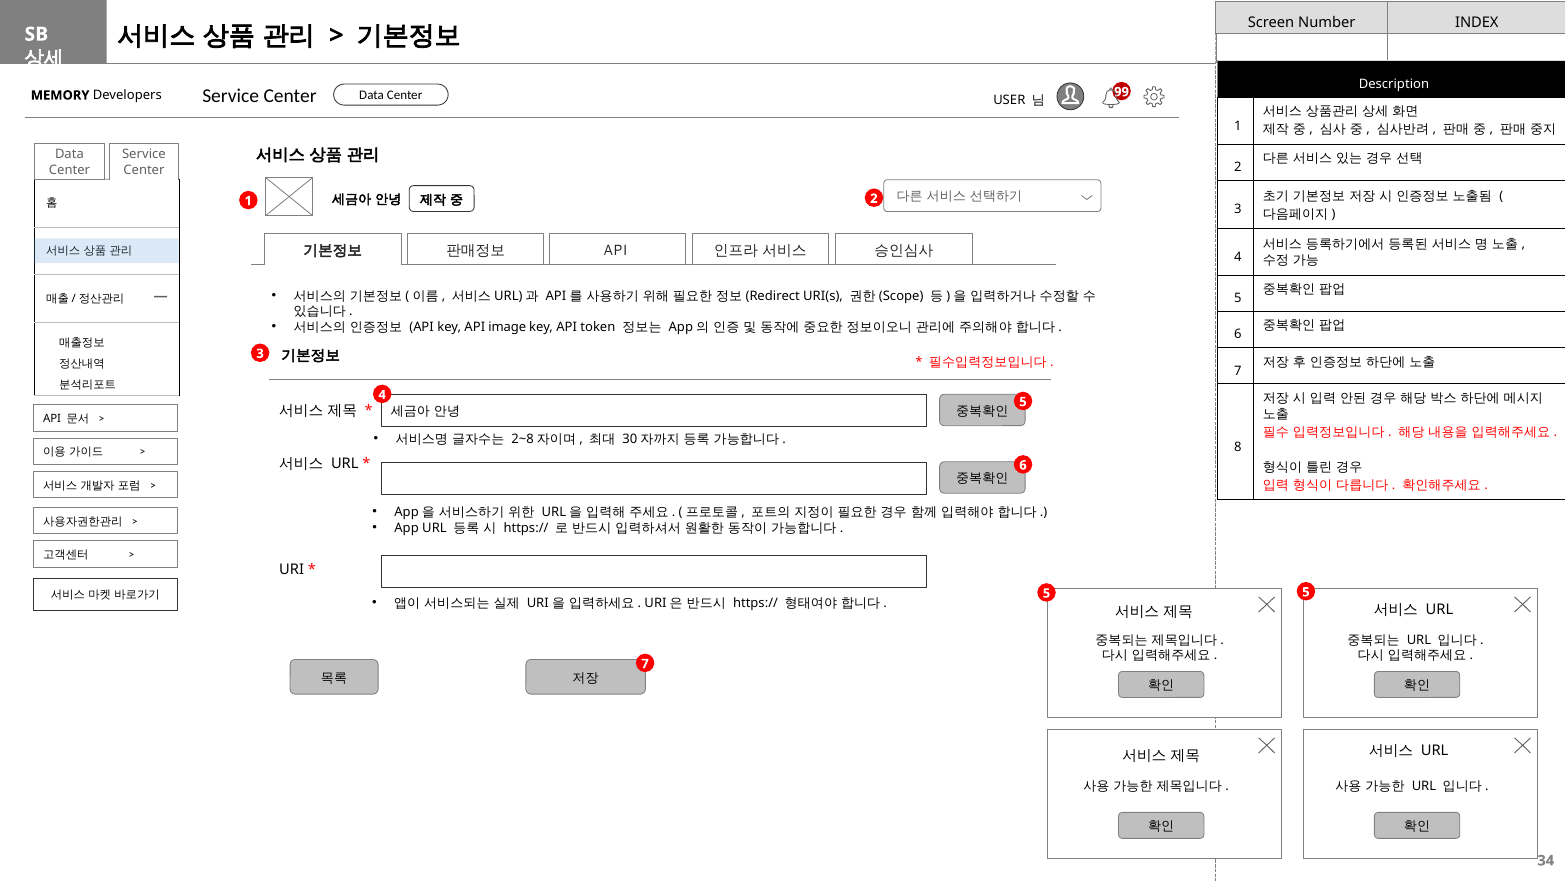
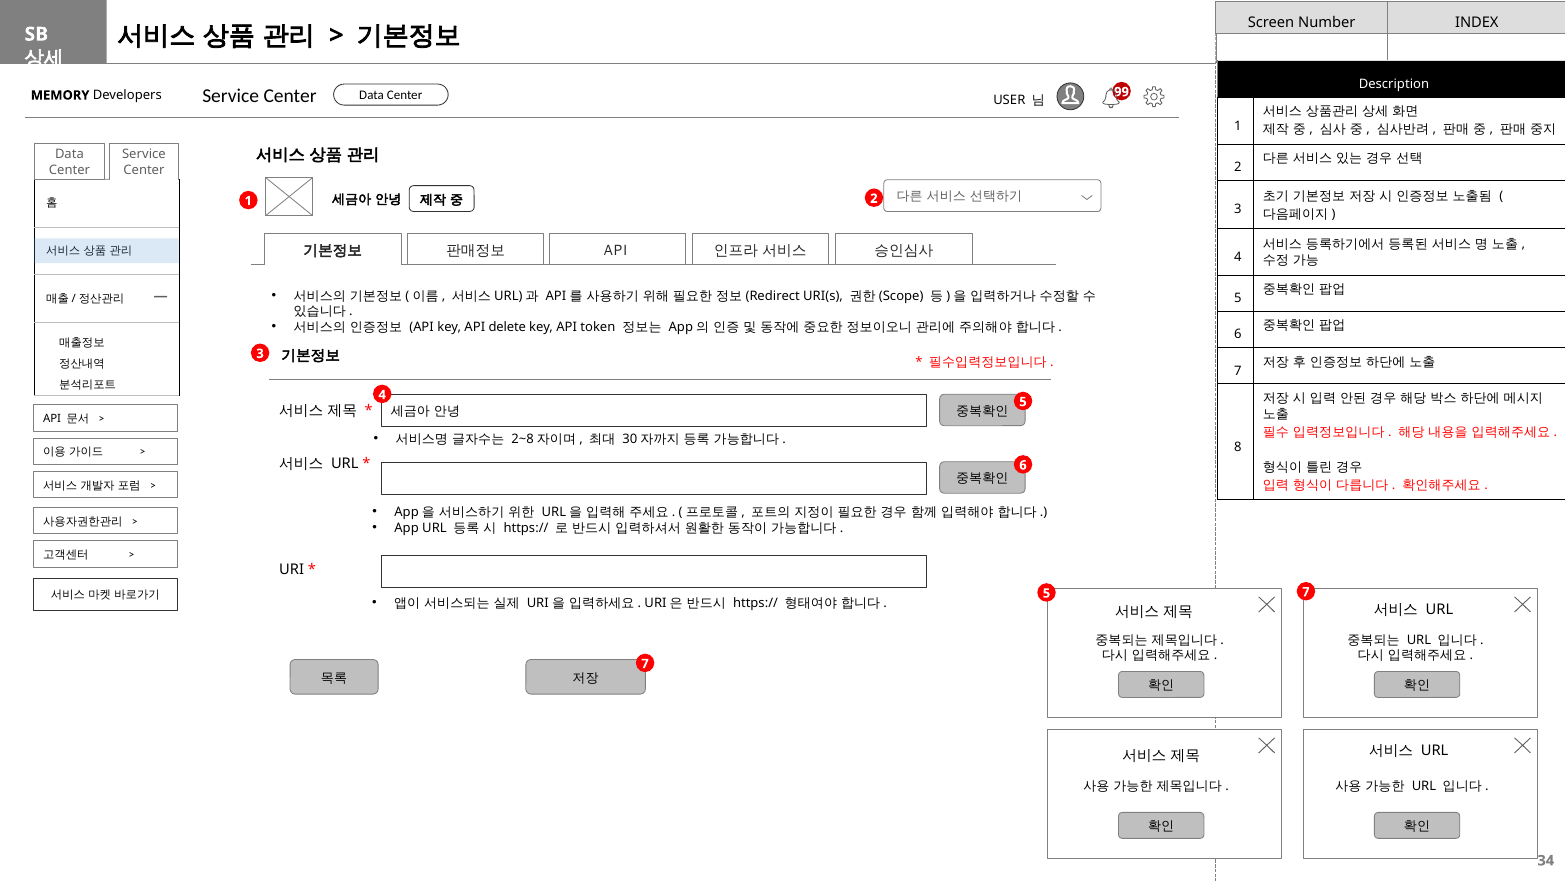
image: image -> delete
5 5: 5 -> 7
